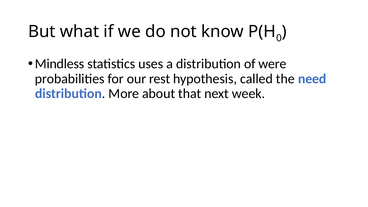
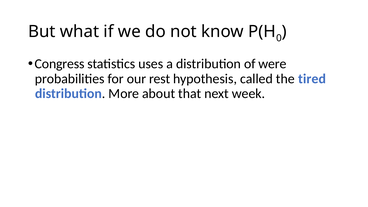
Mindless: Mindless -> Congress
need: need -> tired
